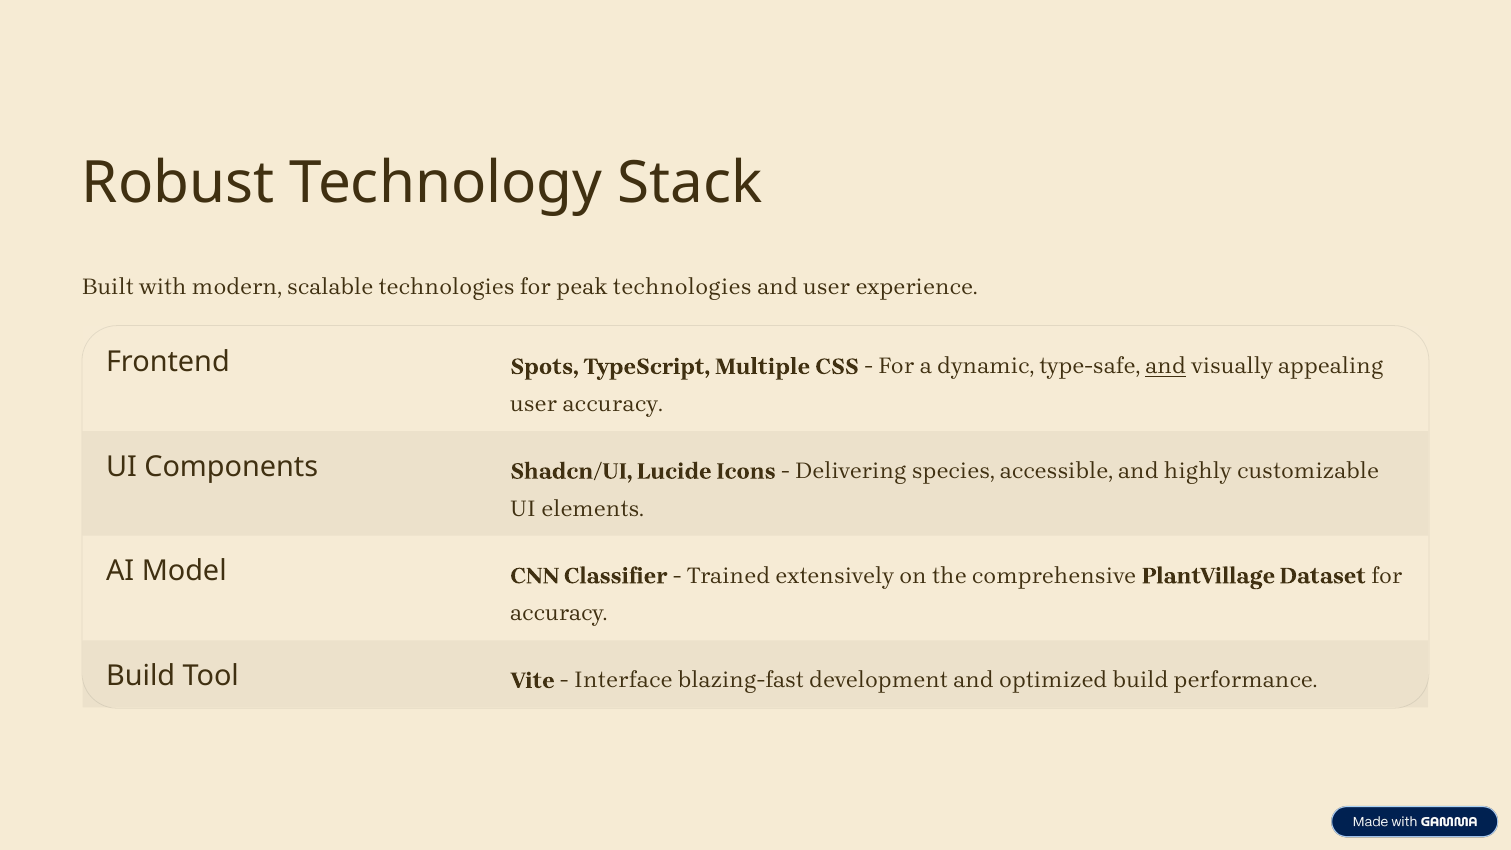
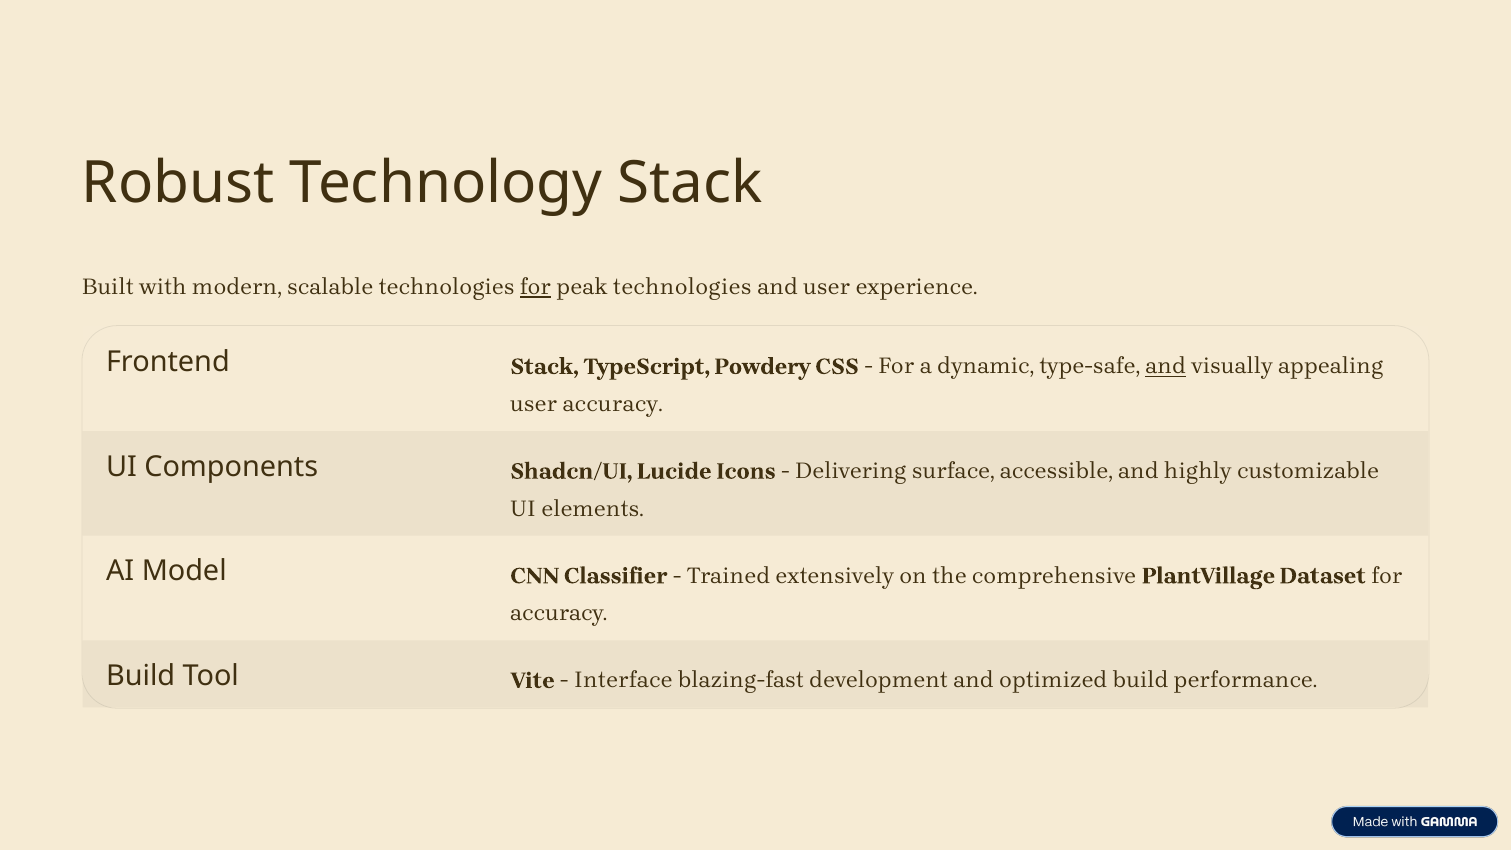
for at (536, 287) underline: none -> present
Frontend Spots: Spots -> Stack
Multiple: Multiple -> Powdery
species: species -> surface
